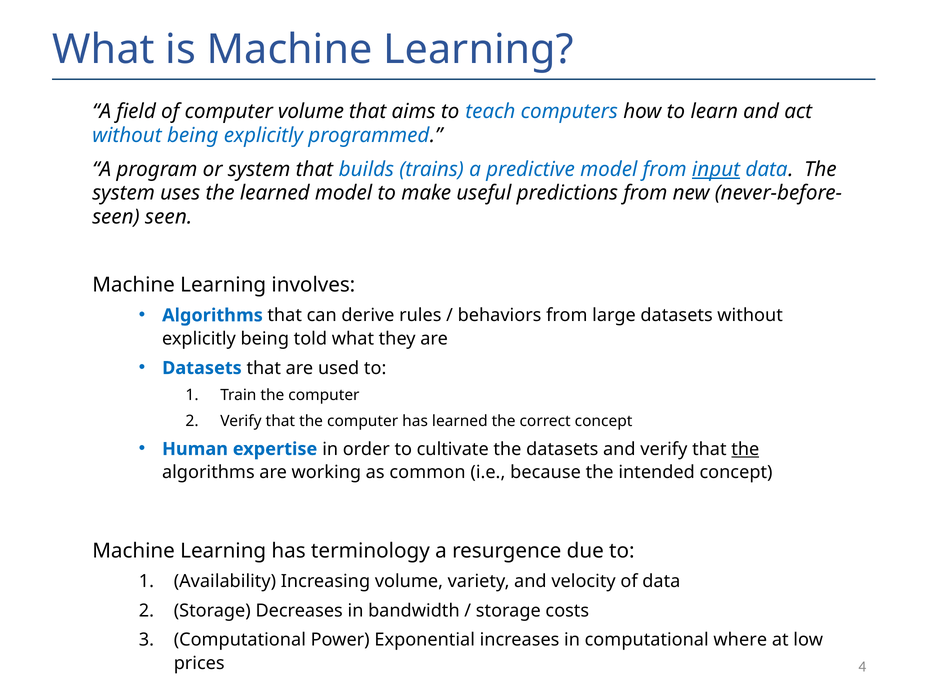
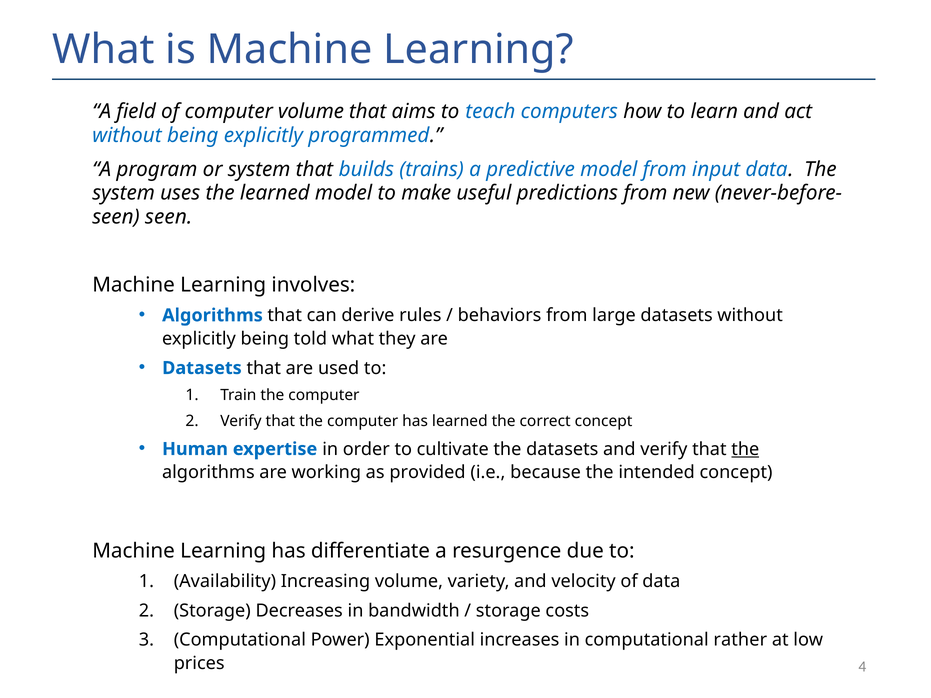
input underline: present -> none
common: common -> provided
terminology: terminology -> differentiate
where: where -> rather
